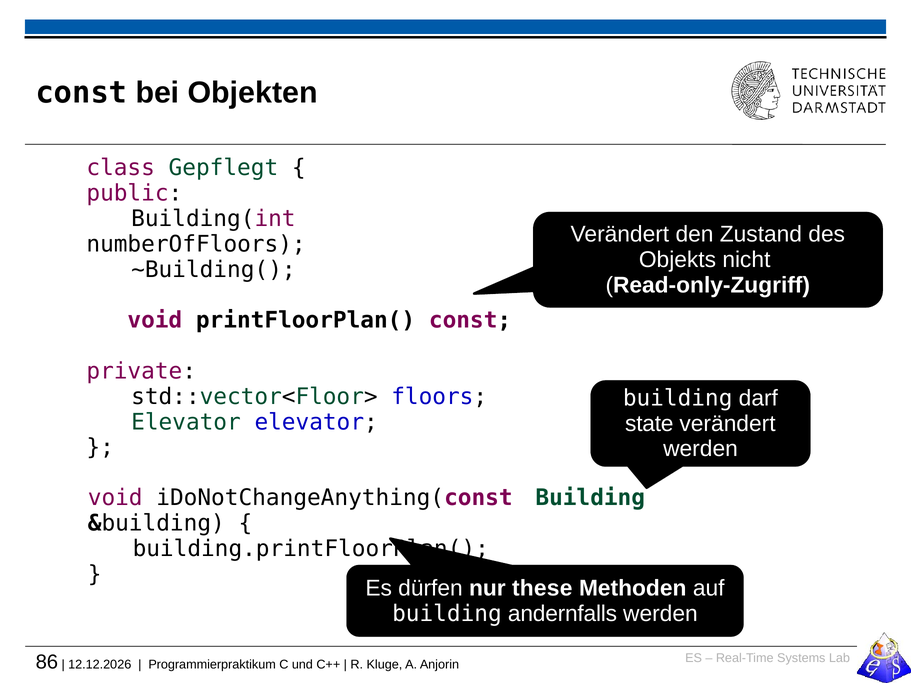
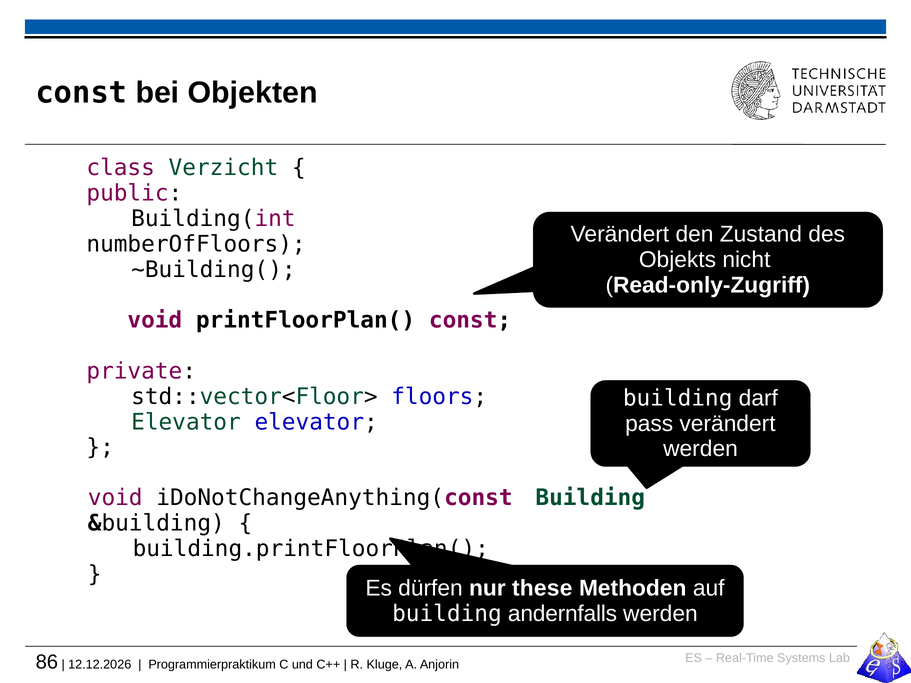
Gepflegt: Gepflegt -> Verzicht
state: state -> pass
